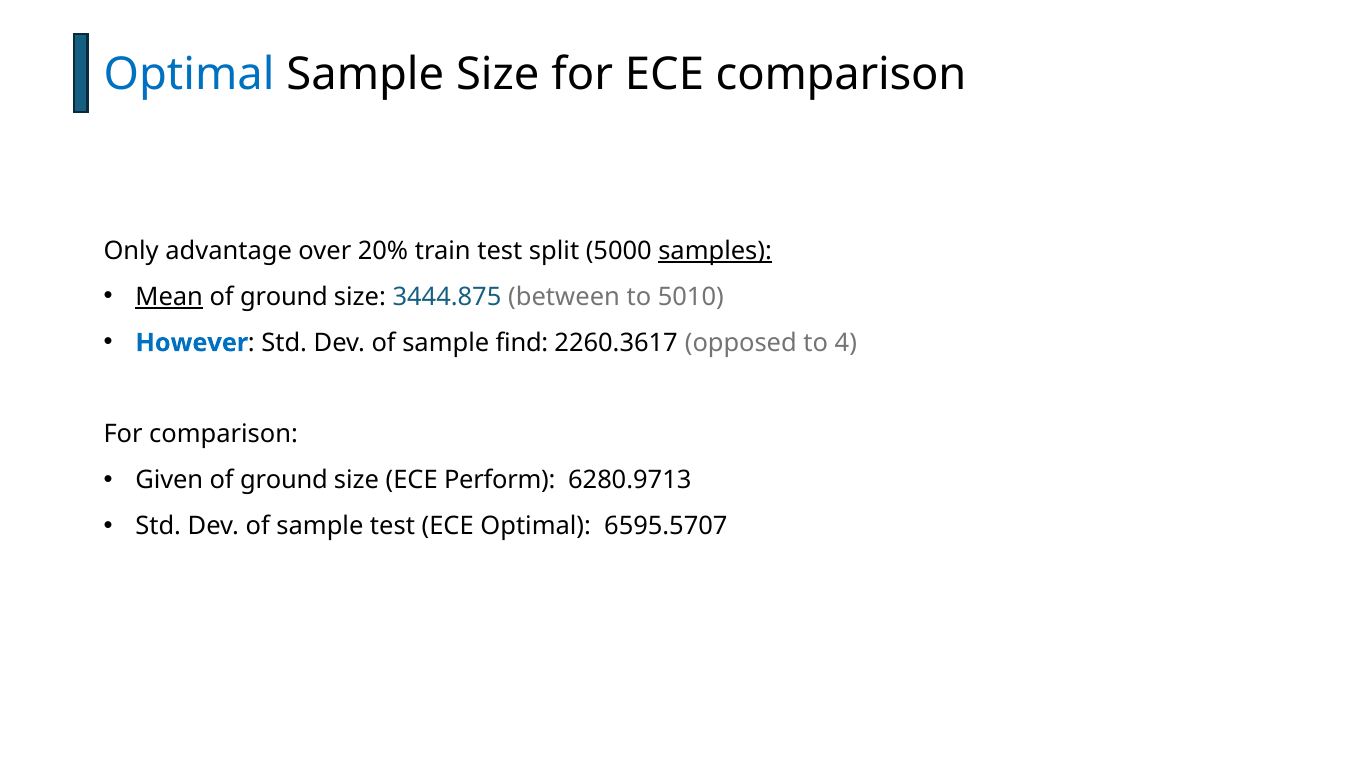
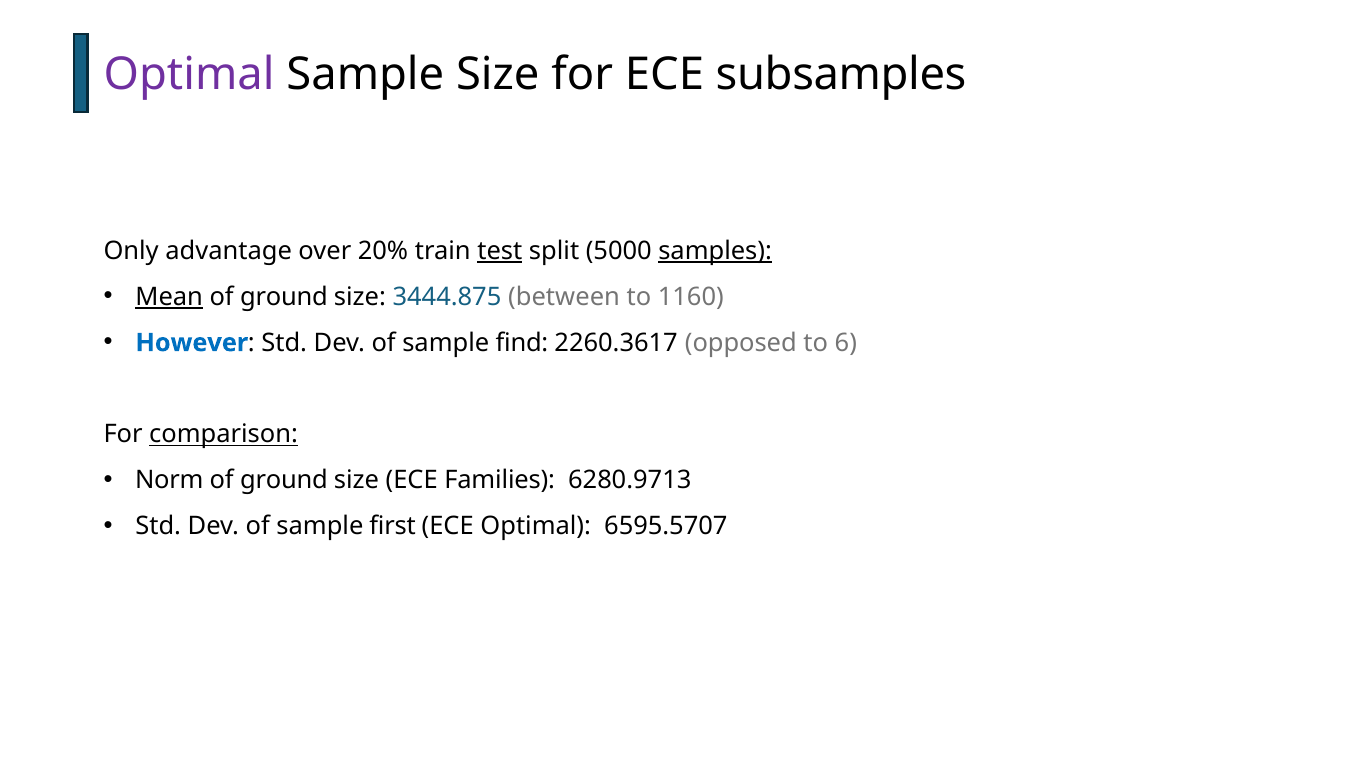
Optimal at (189, 75) colour: blue -> purple
ECE comparison: comparison -> subsamples
test at (500, 251) underline: none -> present
5010: 5010 -> 1160
4: 4 -> 6
comparison at (224, 435) underline: none -> present
Given: Given -> Norm
Perform: Perform -> Families
sample test: test -> first
